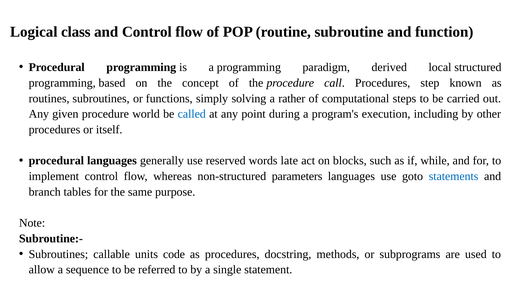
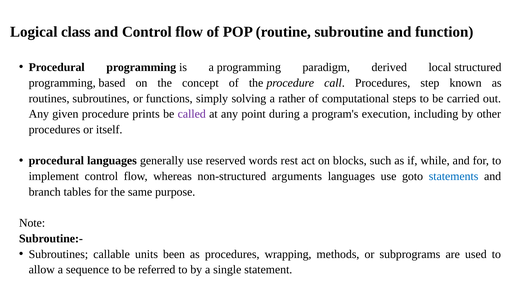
world: world -> prints
called colour: blue -> purple
late: late -> rest
parameters: parameters -> arguments
code: code -> been
docstring: docstring -> wrapping
